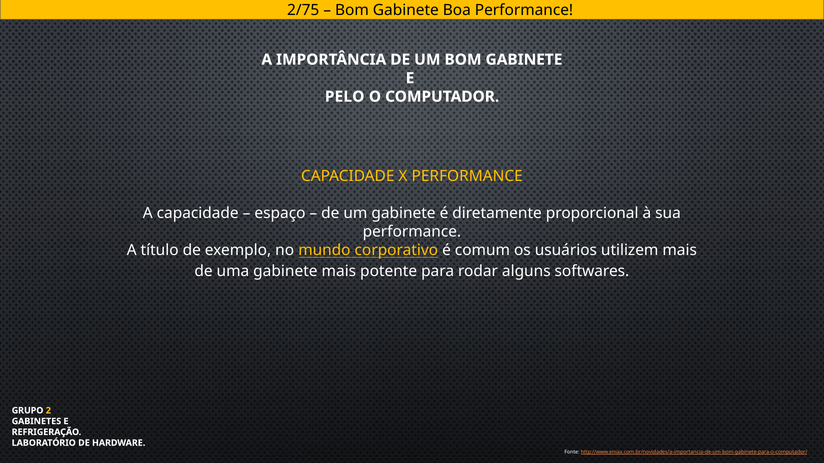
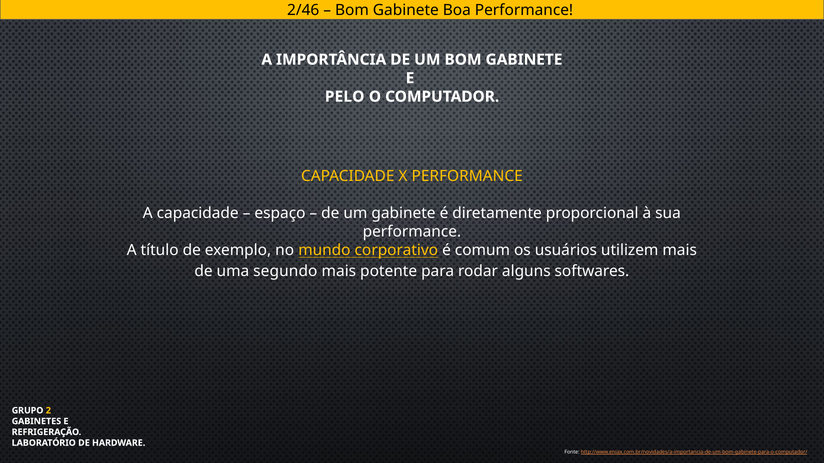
2/75: 2/75 -> 2/46
uma gabinete: gabinete -> segundo
